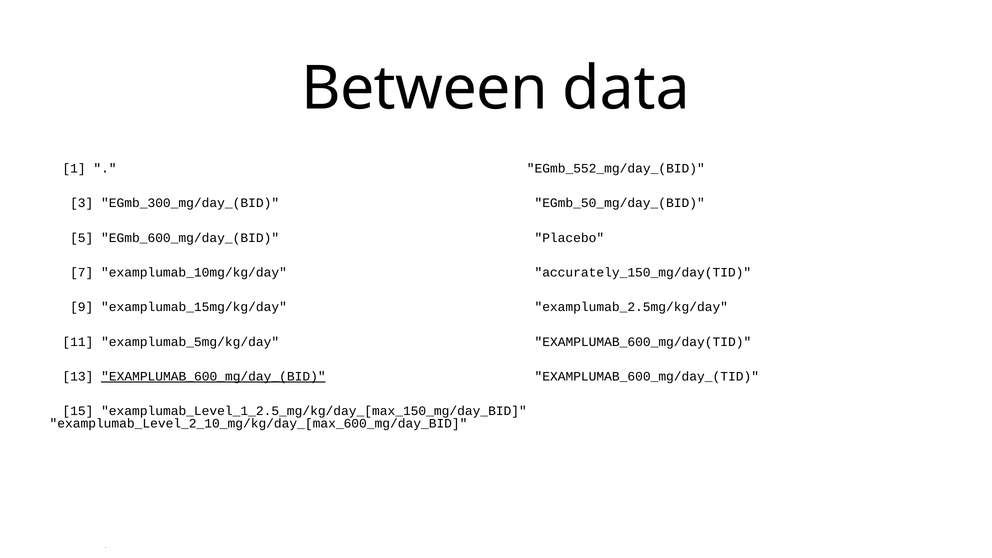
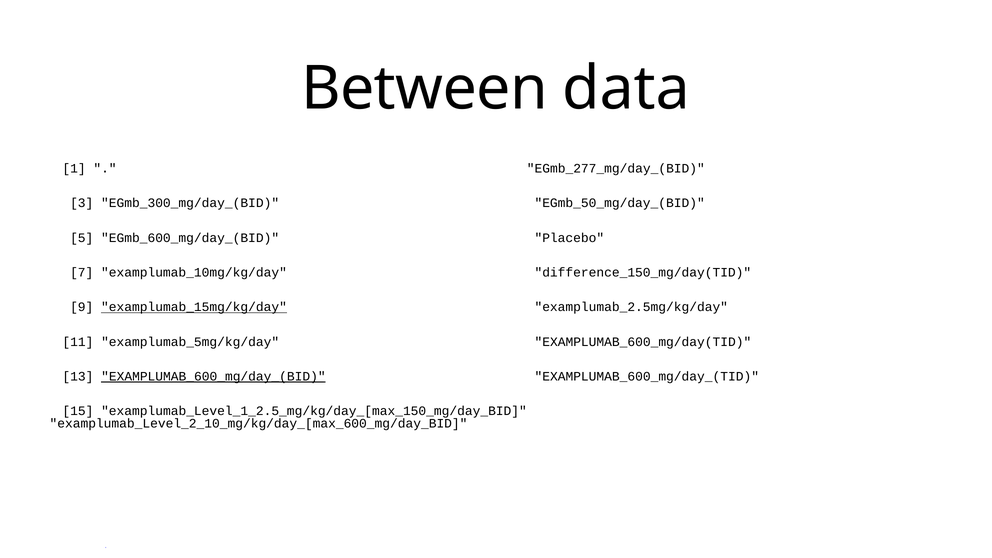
EGmb_552_mg/day_(BID: EGmb_552_mg/day_(BID -> EGmb_277_mg/day_(BID
accurately_150_mg/day(TID: accurately_150_mg/day(TID -> difference_150_mg/day(TID
examplumab_15mg/kg/day underline: none -> present
